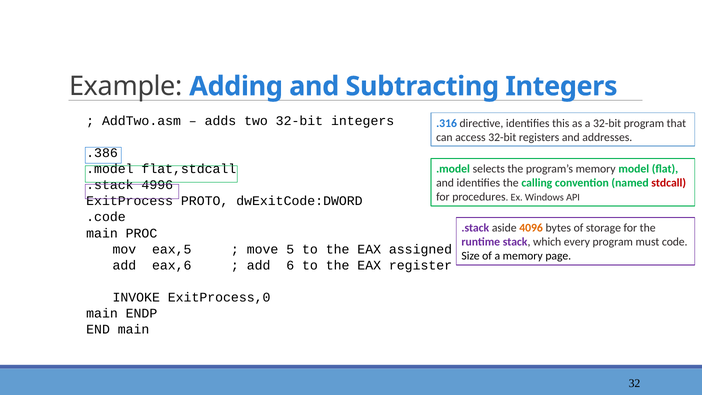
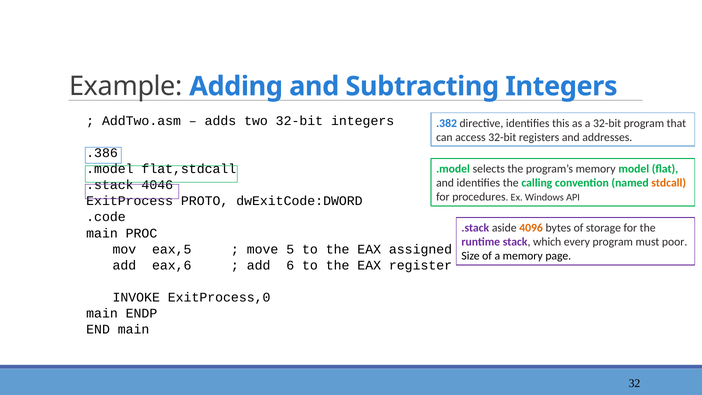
.316: .316 -> .382
stdcall colour: red -> orange
4996: 4996 -> 4046
code: code -> poor
